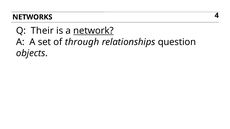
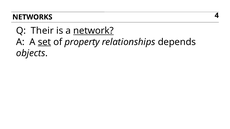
set underline: none -> present
through: through -> property
question: question -> depends
